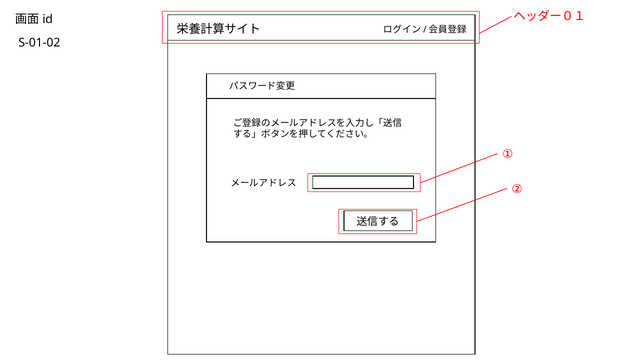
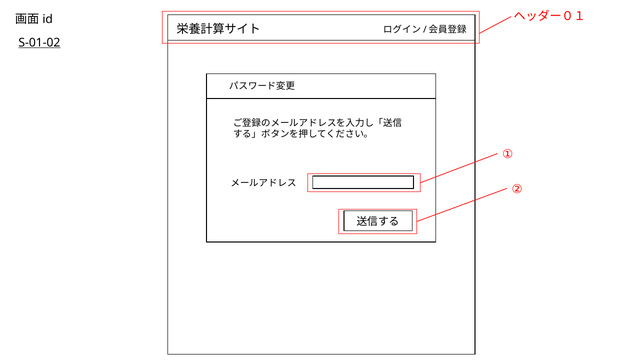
S-01-02 underline: none -> present
